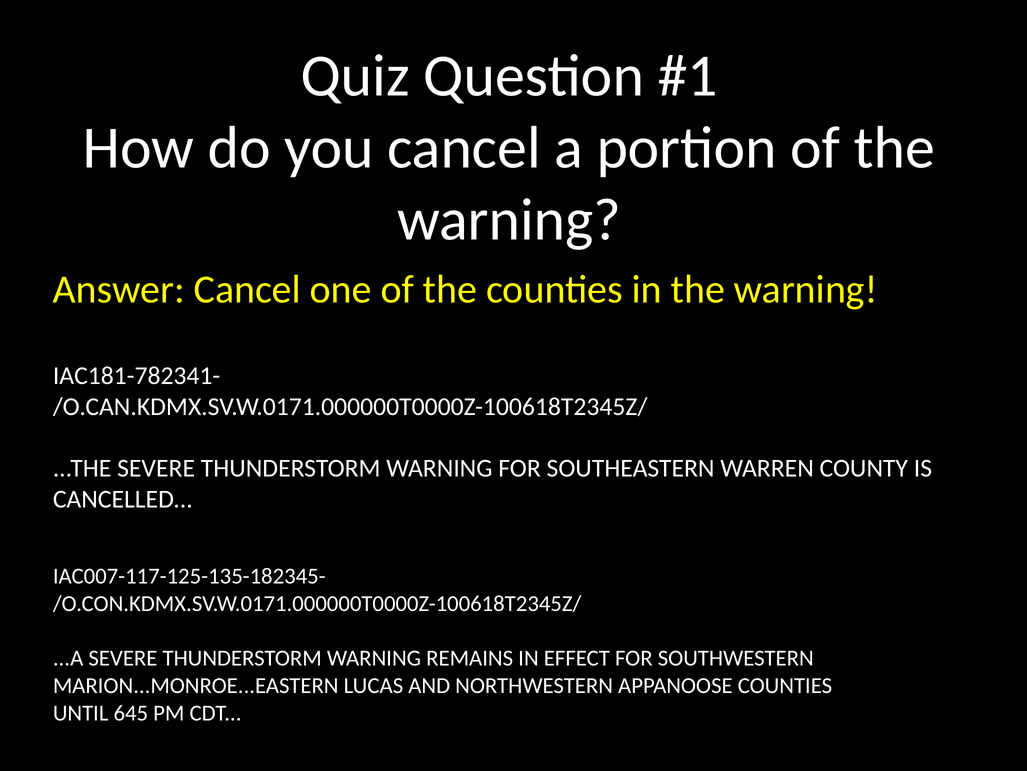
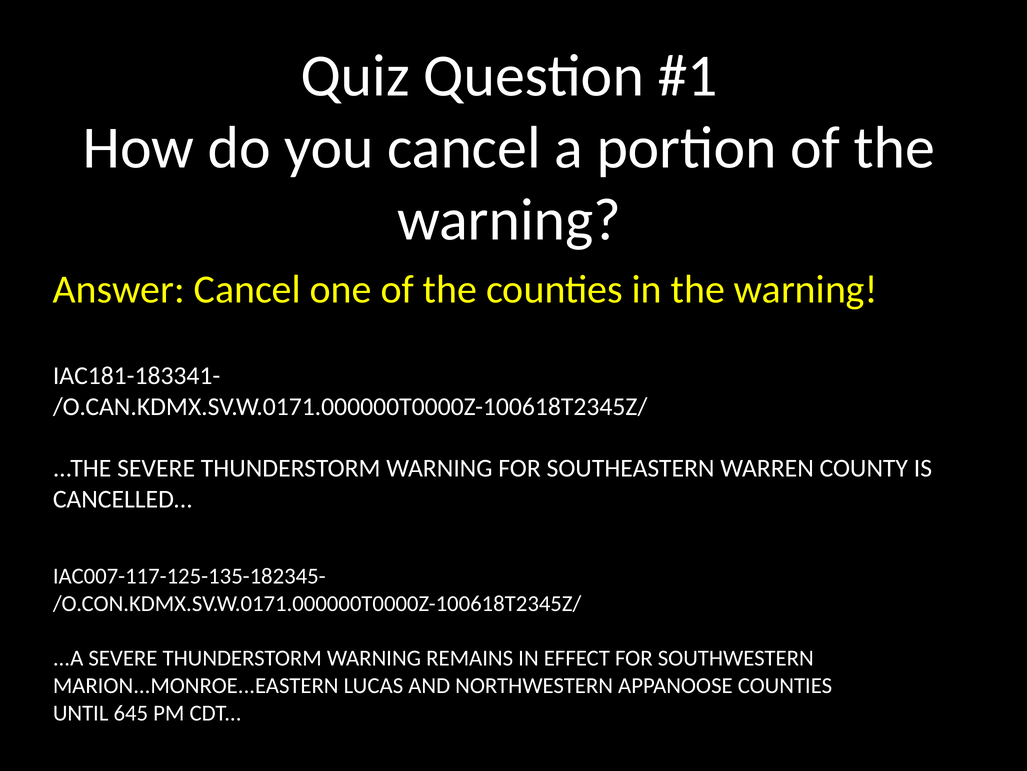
IAC181-782341-: IAC181-782341- -> IAC181-183341-
